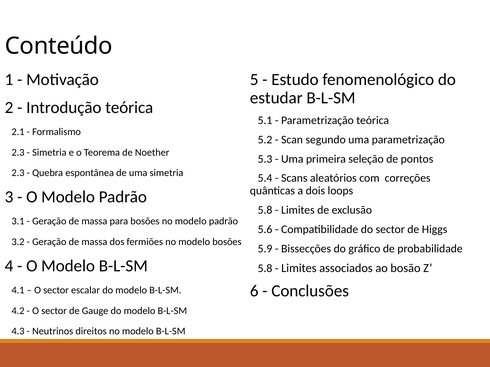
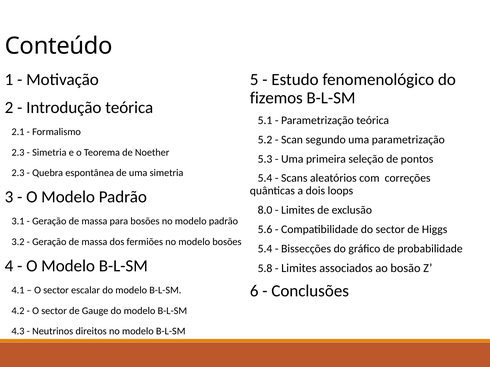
estudar: estudar -> fizemos
5.8 at (265, 210): 5.8 -> 8.0
5.9 at (265, 249): 5.9 -> 5.4
